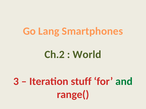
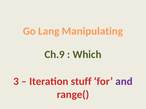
Smartphones: Smartphones -> Manipulating
Ch.2: Ch.2 -> Ch.9
World: World -> Which
and colour: green -> purple
